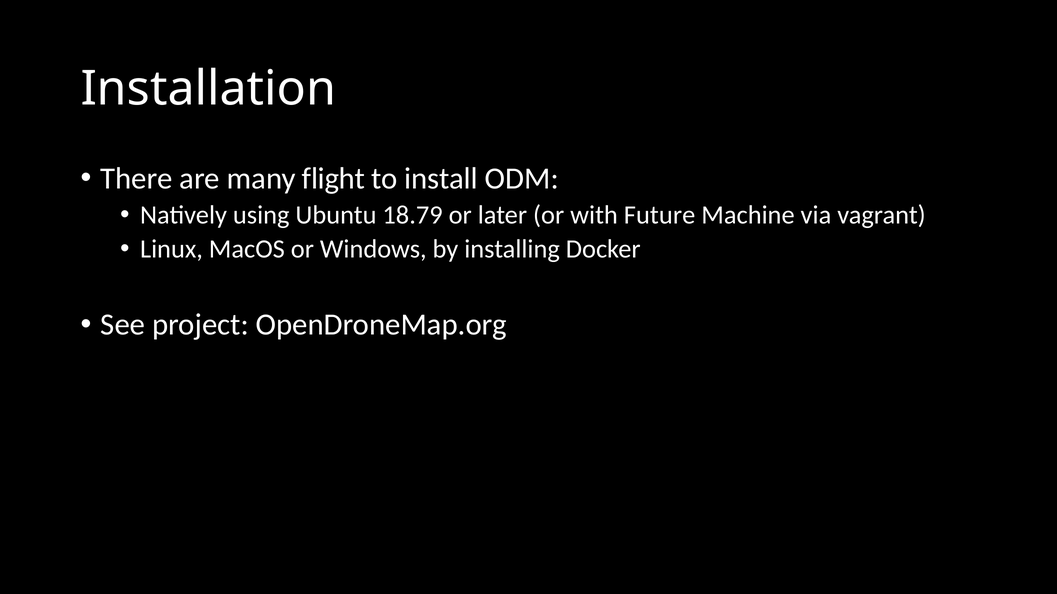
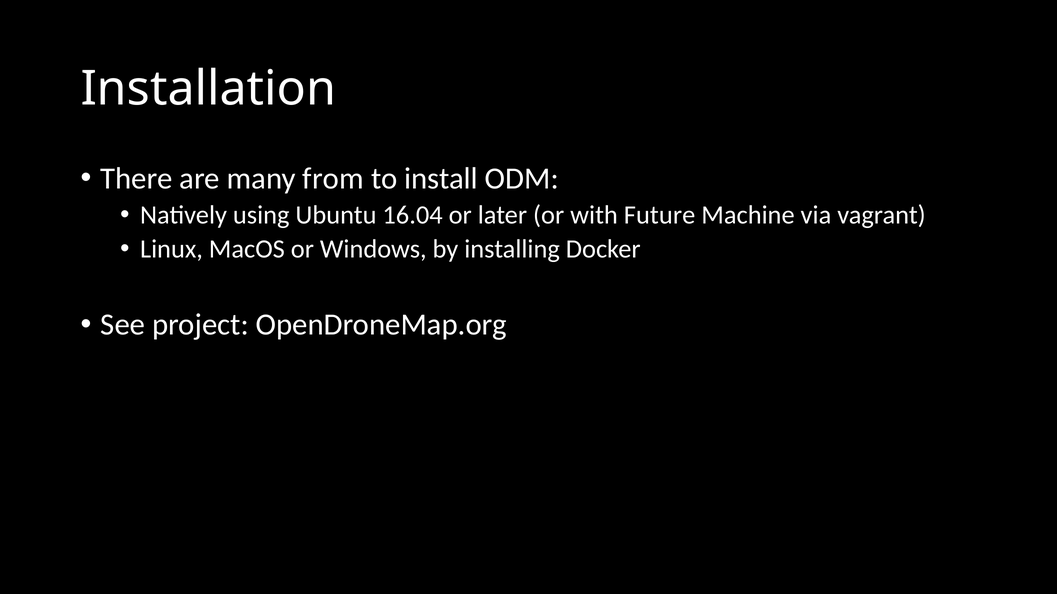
flight: flight -> from
18.79: 18.79 -> 16.04
